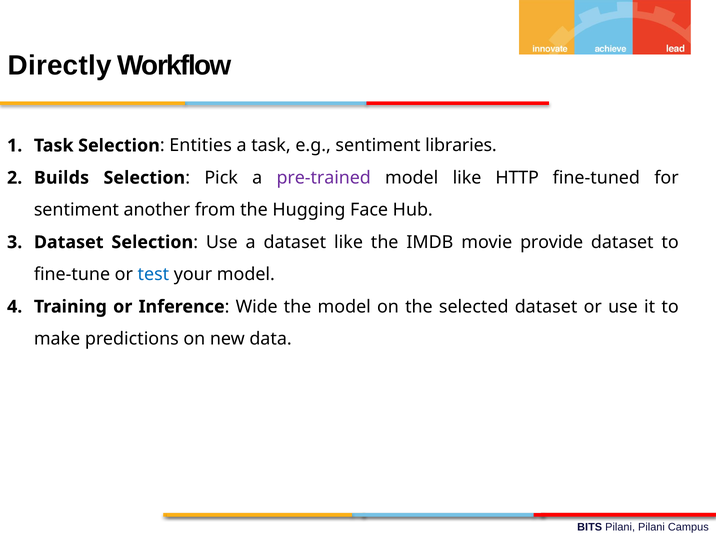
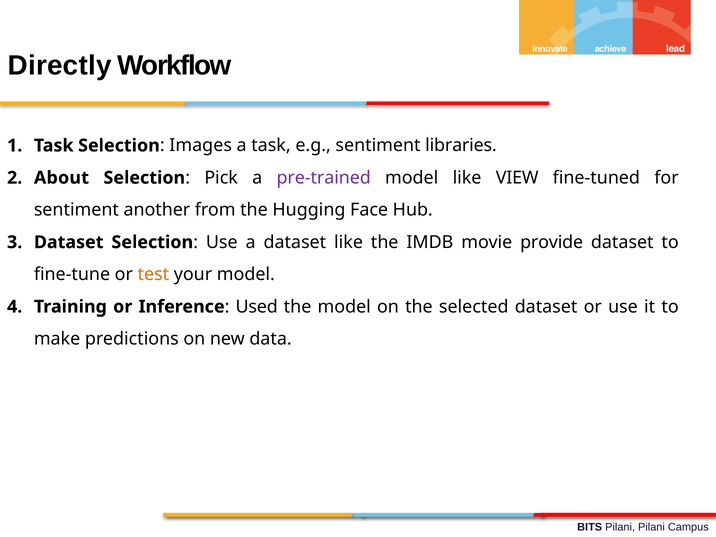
Entities: Entities -> Images
Builds: Builds -> About
HTTP: HTTP -> VIEW
test colour: blue -> orange
Wide: Wide -> Used
